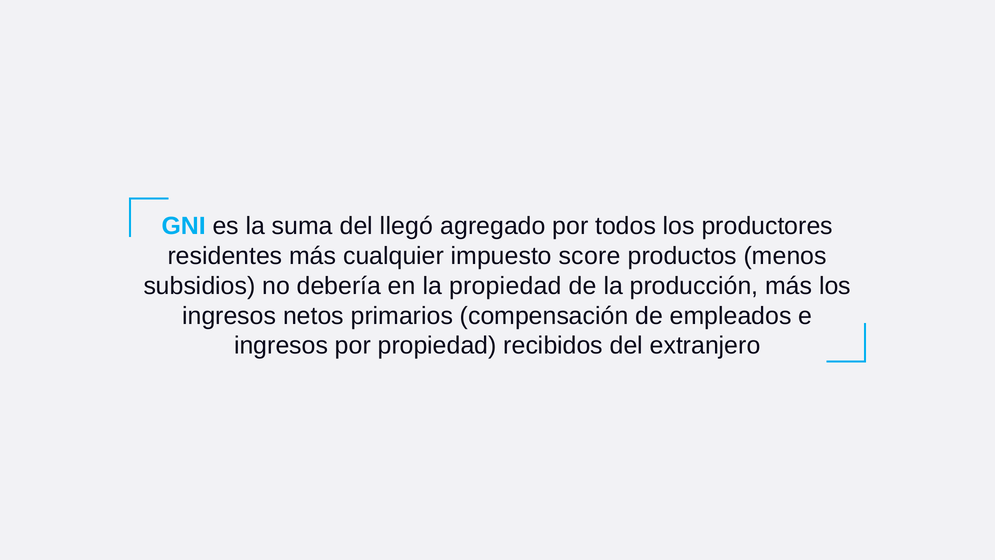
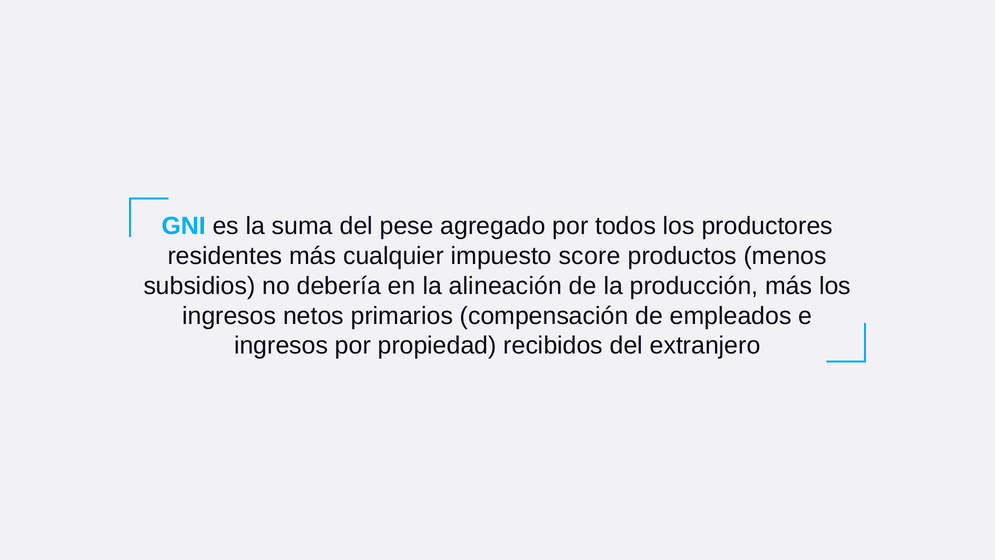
llegó: llegó -> pese
la propiedad: propiedad -> alineación
